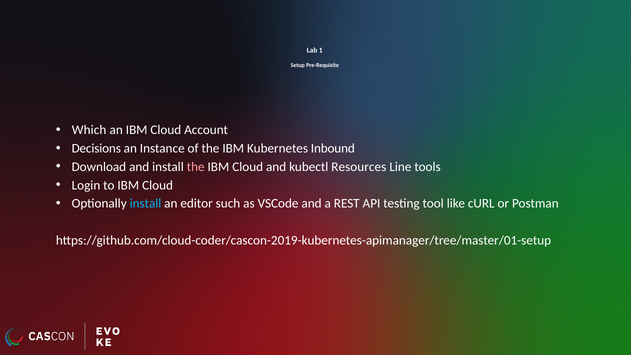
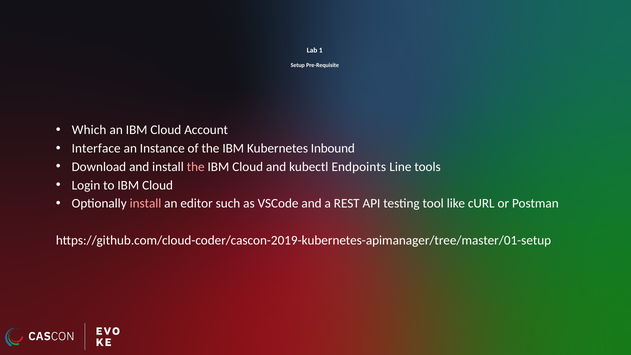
Decisions: Decisions -> Interface
Resources: Resources -> Endpoints
install at (146, 204) colour: light blue -> pink
